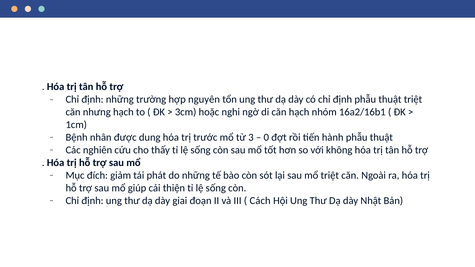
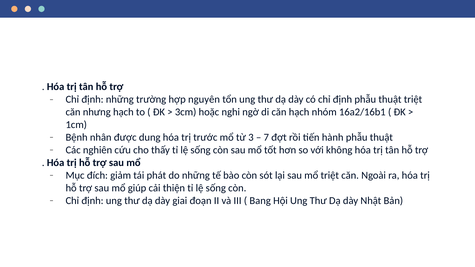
0: 0 -> 7
Cách: Cách -> Bang
